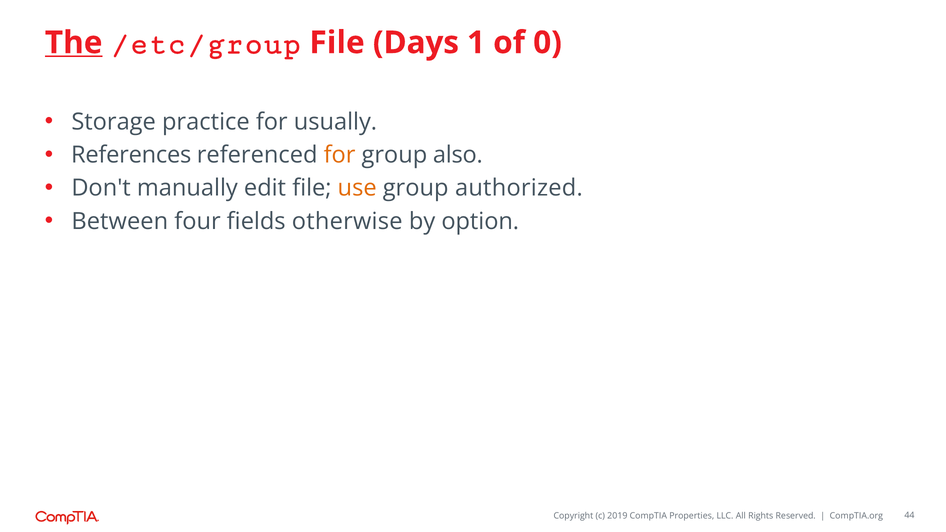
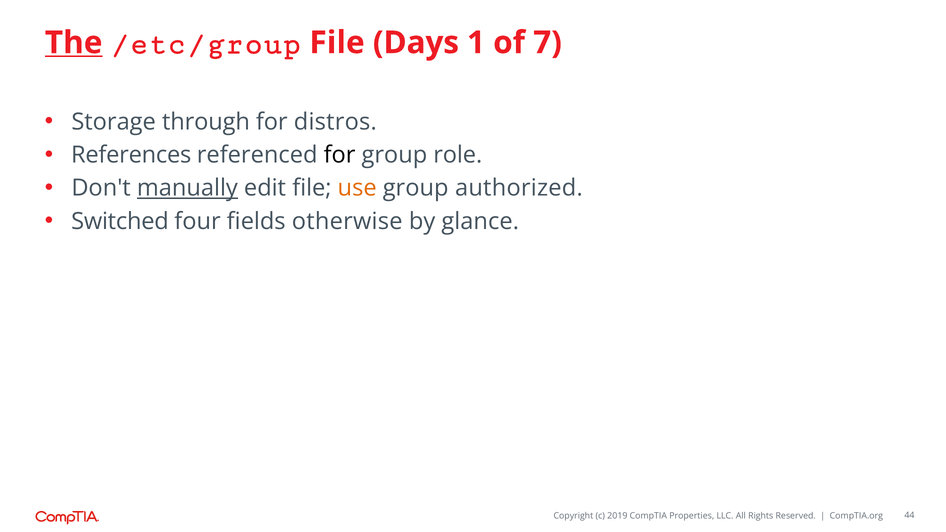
0: 0 -> 7
practice: practice -> through
usually: usually -> distros
for at (340, 155) colour: orange -> black
also: also -> role
manually underline: none -> present
Between: Between -> Switched
option: option -> glance
